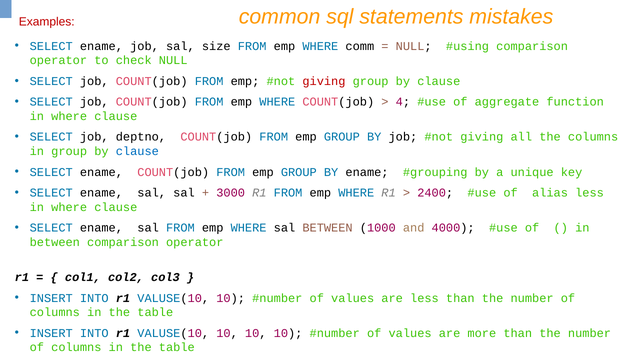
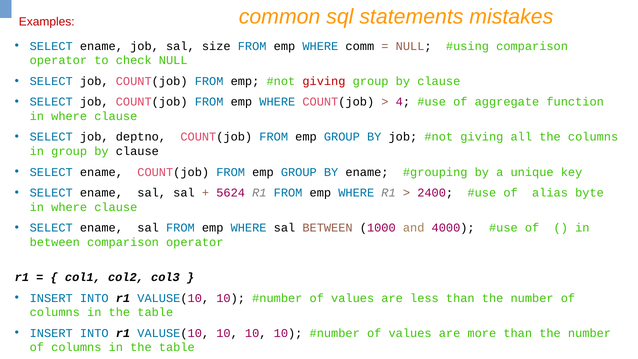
clause at (137, 151) colour: blue -> black
3000: 3000 -> 5624
alias less: less -> byte
